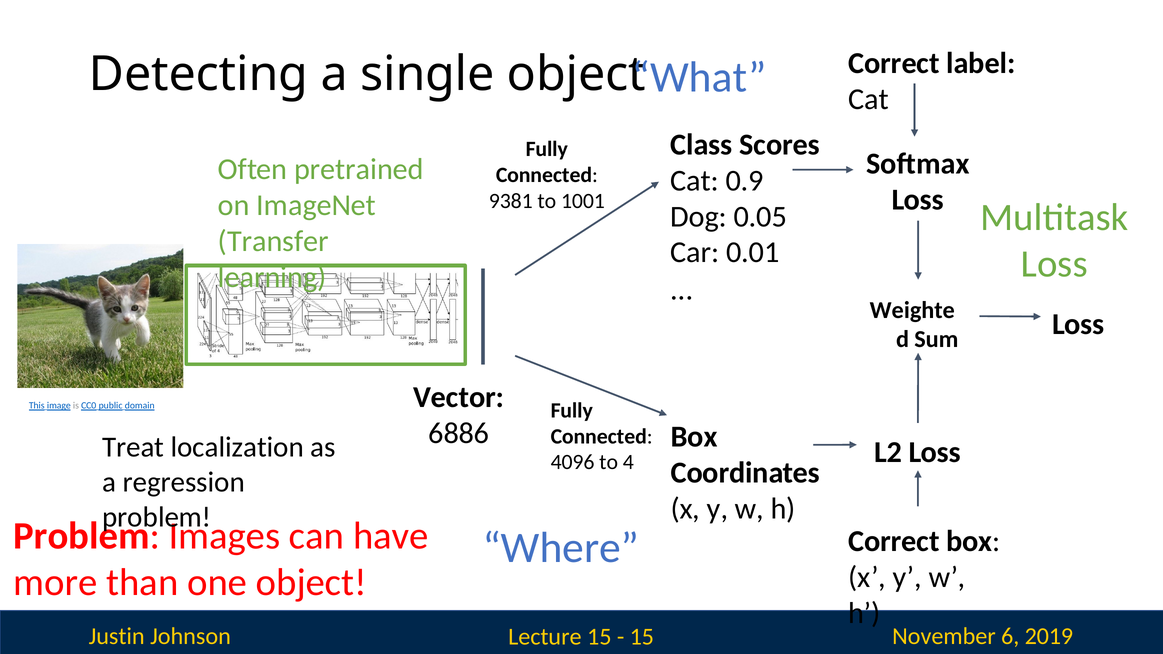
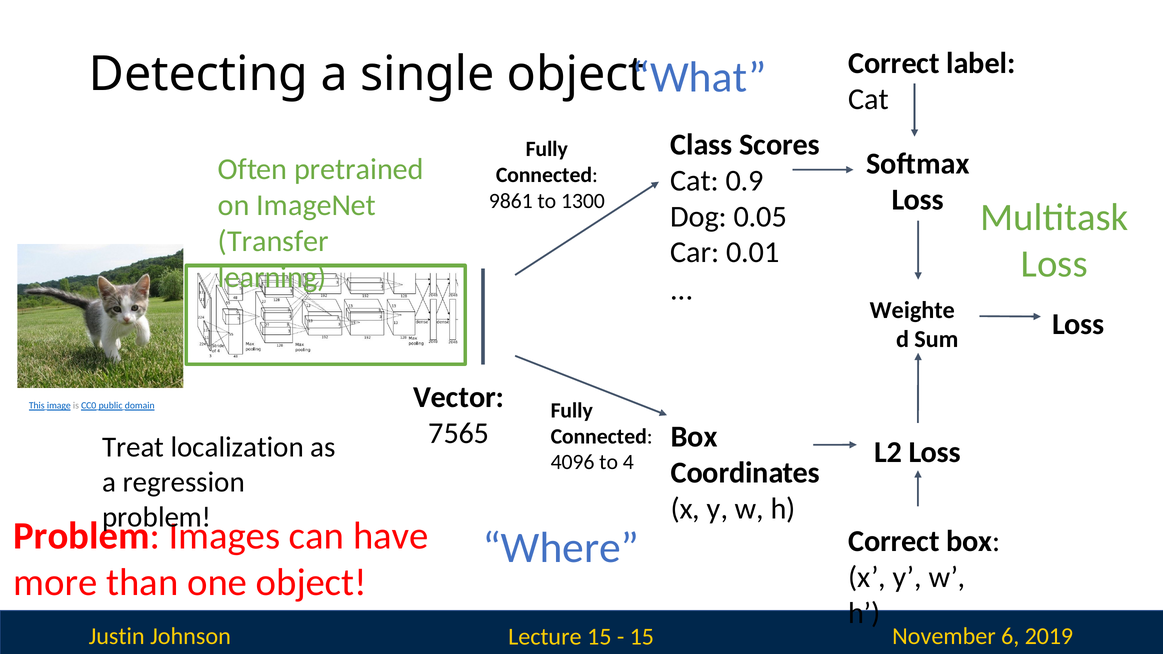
9381: 9381 -> 9861
1001: 1001 -> 1300
6886: 6886 -> 7565
